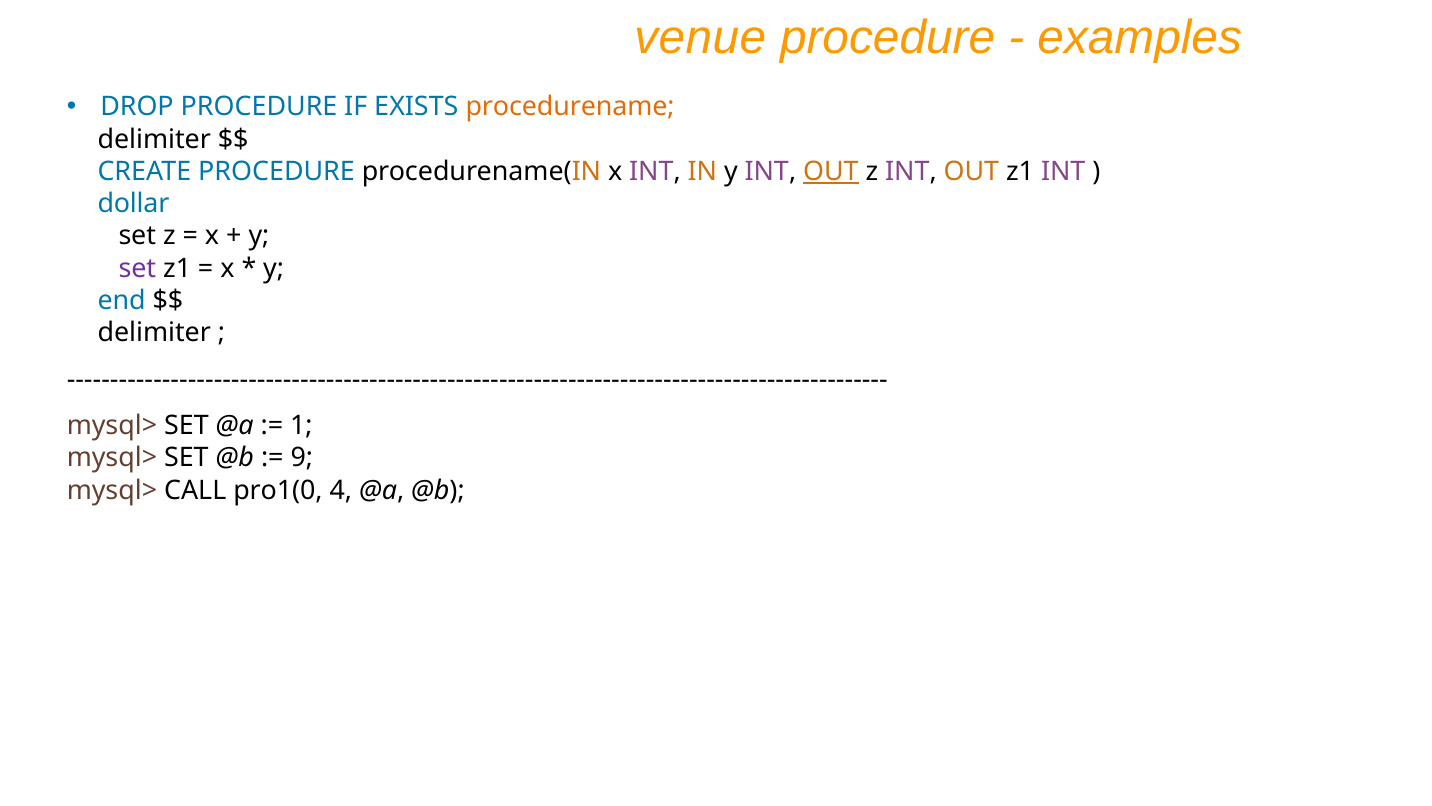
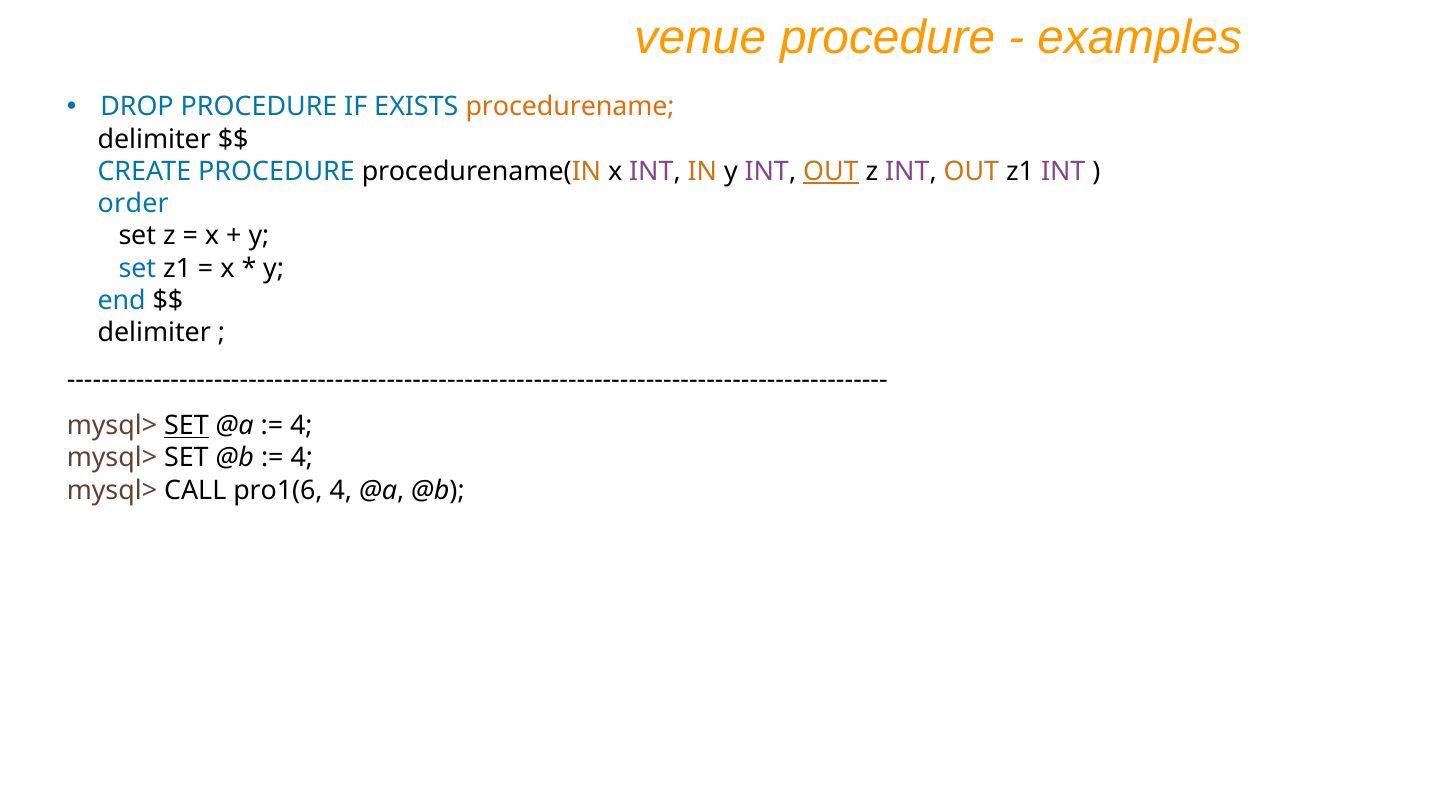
dollar: dollar -> order
set at (137, 268) colour: purple -> blue
SET at (186, 426) underline: none -> present
1 at (301, 426): 1 -> 4
9 at (302, 458): 9 -> 4
pro1(0: pro1(0 -> pro1(6
